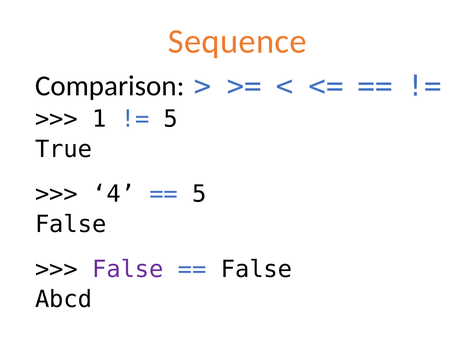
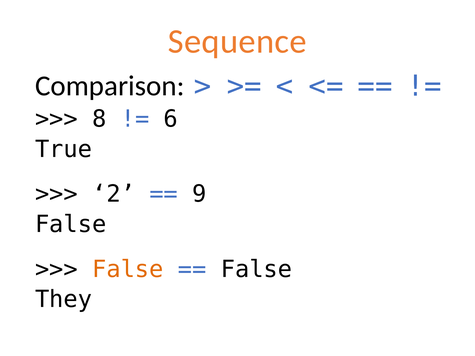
1: 1 -> 8
5 at (171, 119): 5 -> 6
4: 4 -> 2
5 at (199, 194): 5 -> 9
False at (128, 269) colour: purple -> orange
Abcd: Abcd -> They
